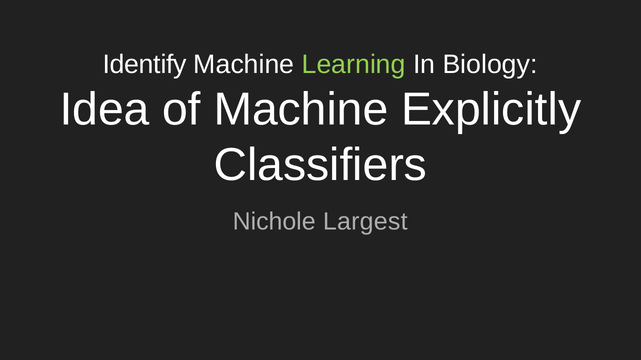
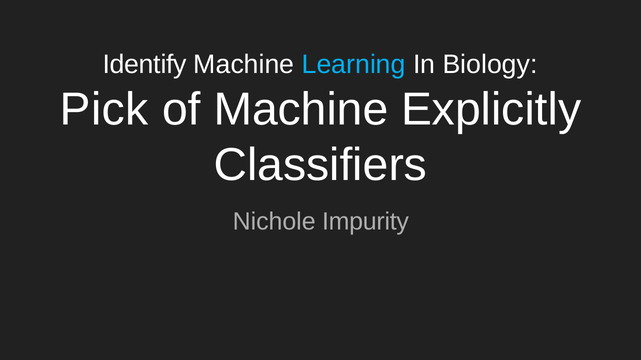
Learning colour: light green -> light blue
Idea: Idea -> Pick
Largest: Largest -> Impurity
